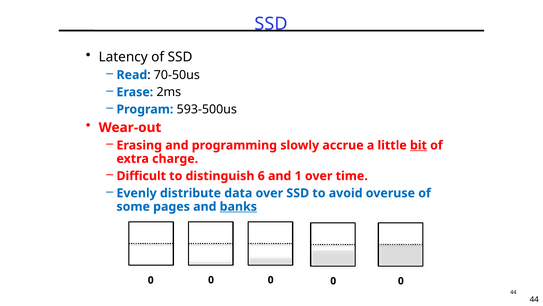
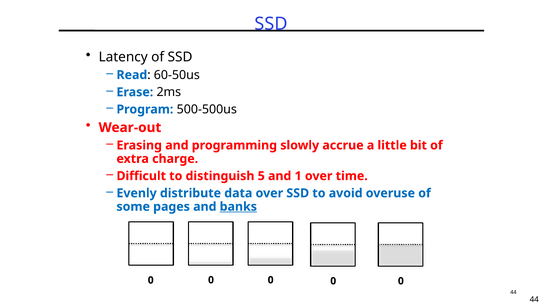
70-50us: 70-50us -> 60-50us
593-500us: 593-500us -> 500-500us
bit underline: present -> none
6: 6 -> 5
